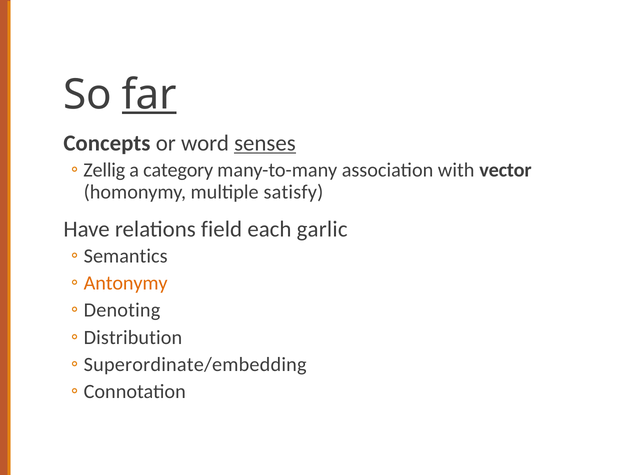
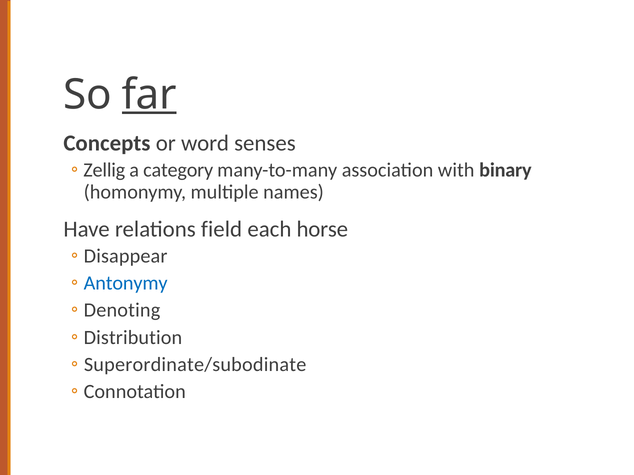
senses underline: present -> none
vector: vector -> binary
satisfy: satisfy -> names
garlic: garlic -> horse
Semantics: Semantics -> Disappear
Antonymy colour: orange -> blue
Superordinate/embedding: Superordinate/embedding -> Superordinate/subodinate
